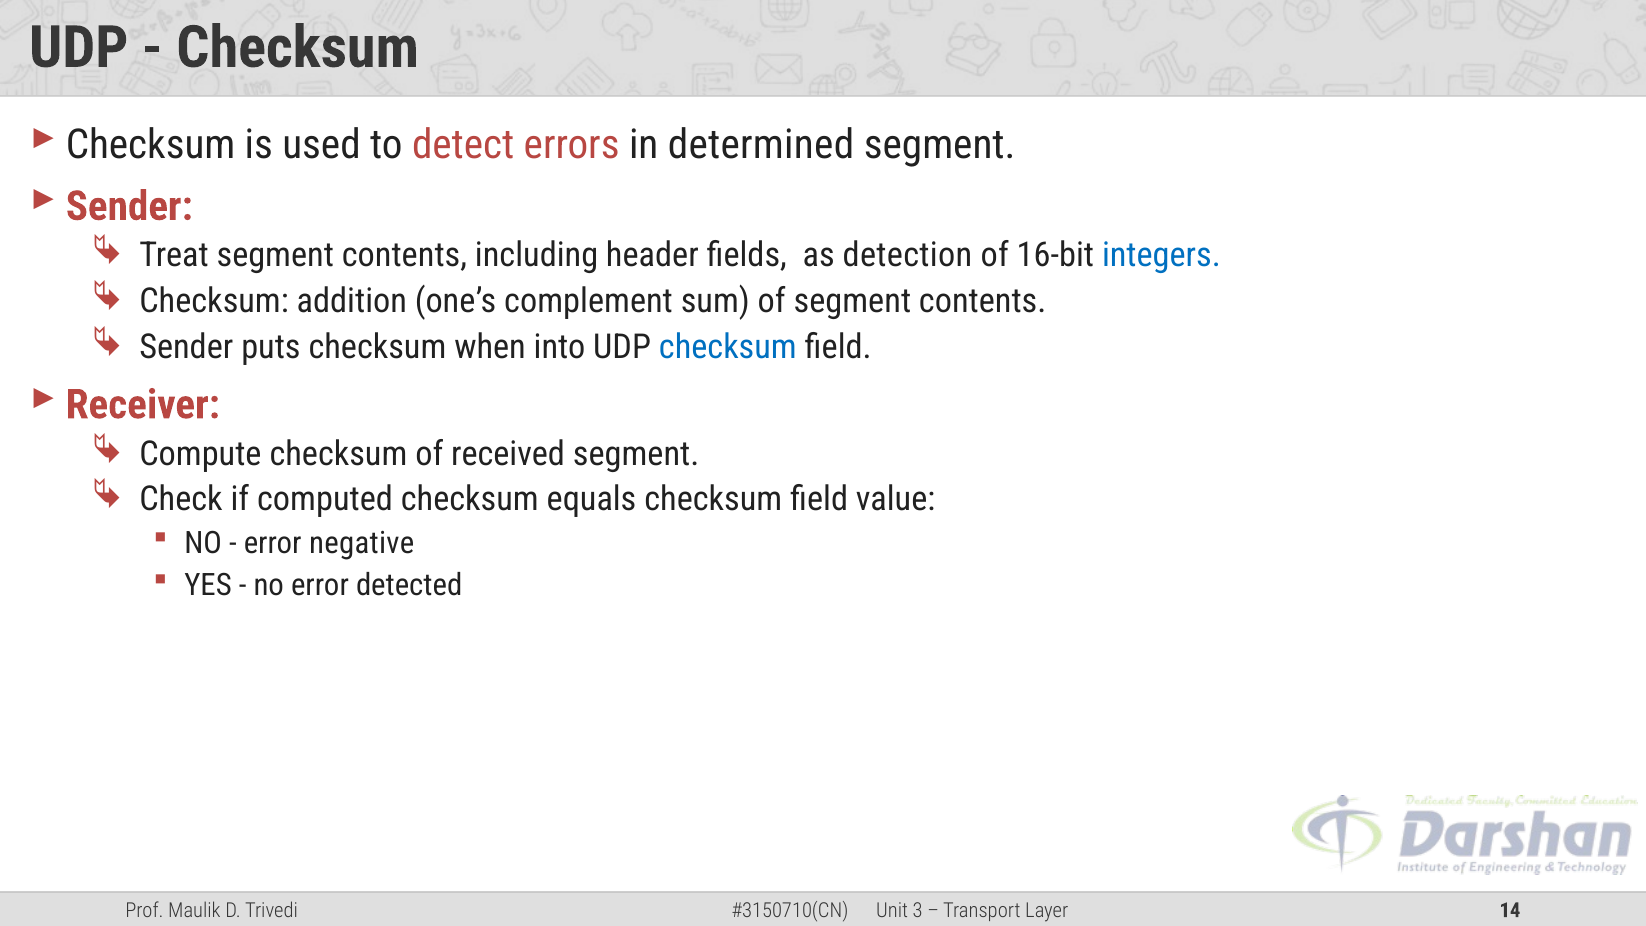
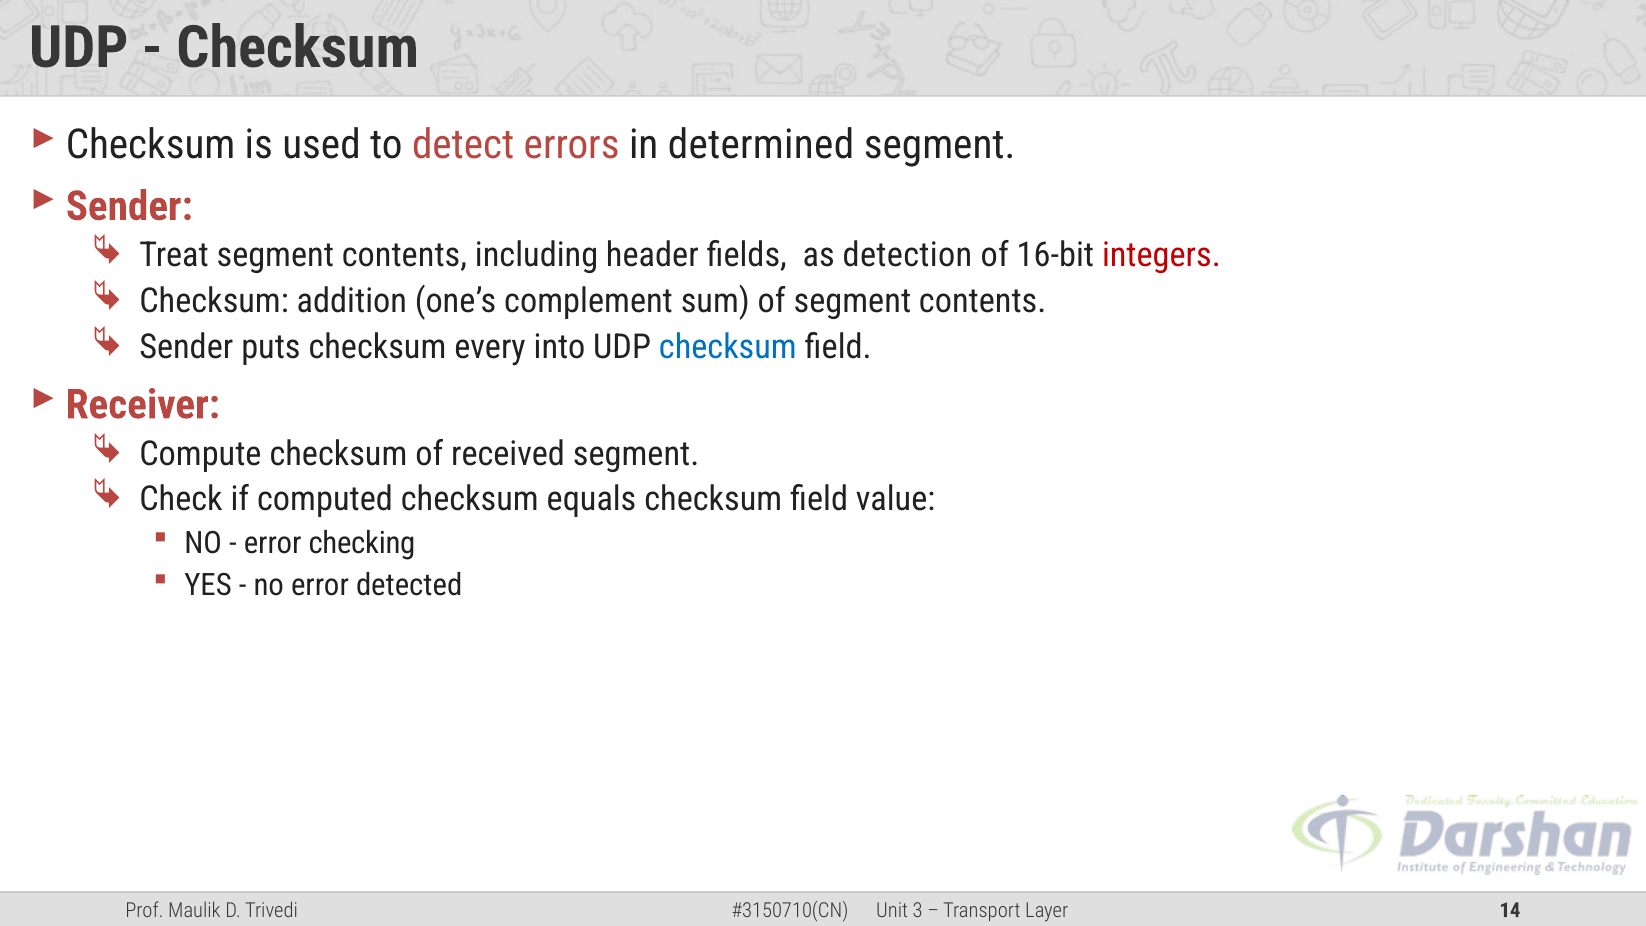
integers colour: blue -> red
when: when -> every
negative: negative -> checking
